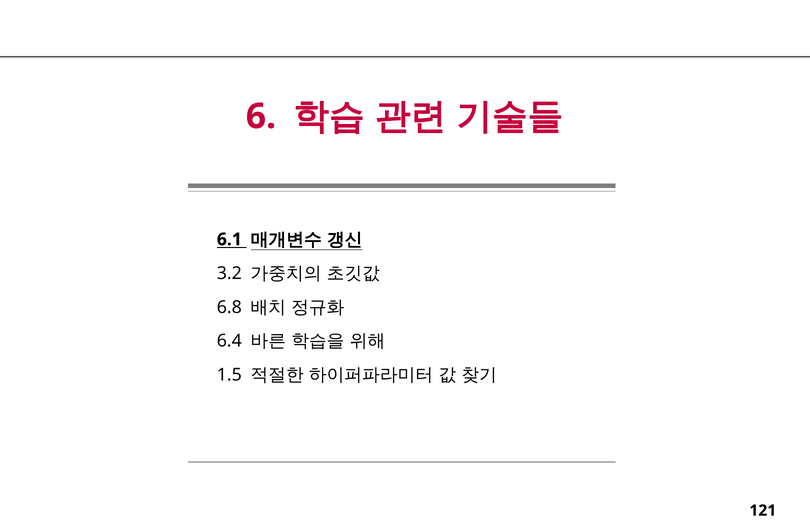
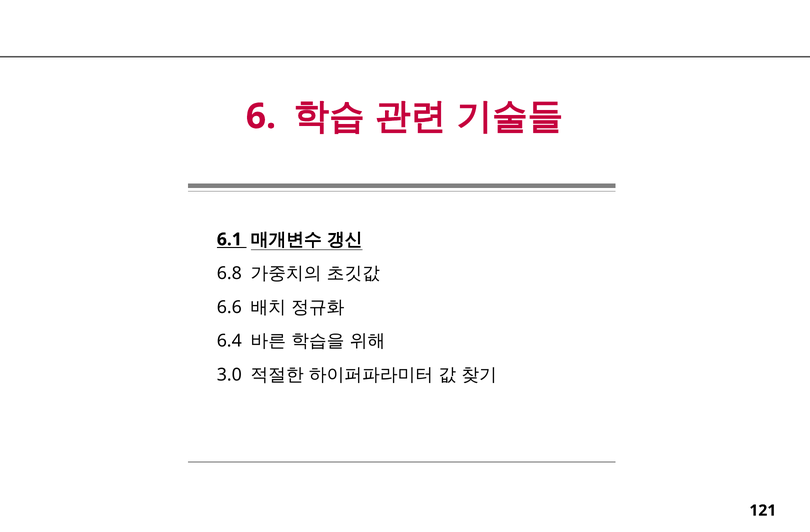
3.2: 3.2 -> 6.8
6.8: 6.8 -> 6.6
1.5: 1.5 -> 3.0
